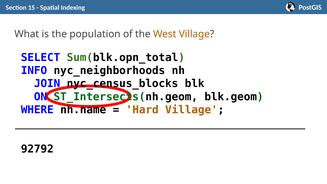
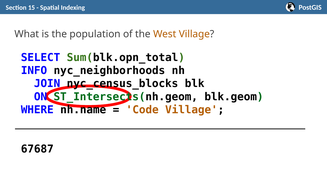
Hard: Hard -> Code
92792: 92792 -> 67687
